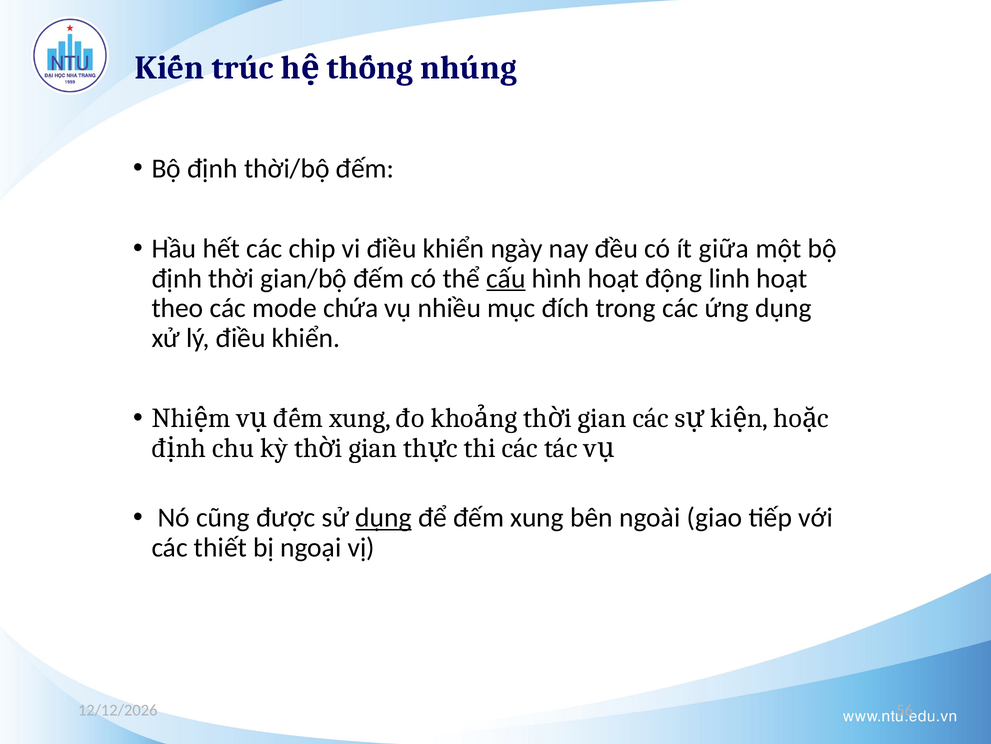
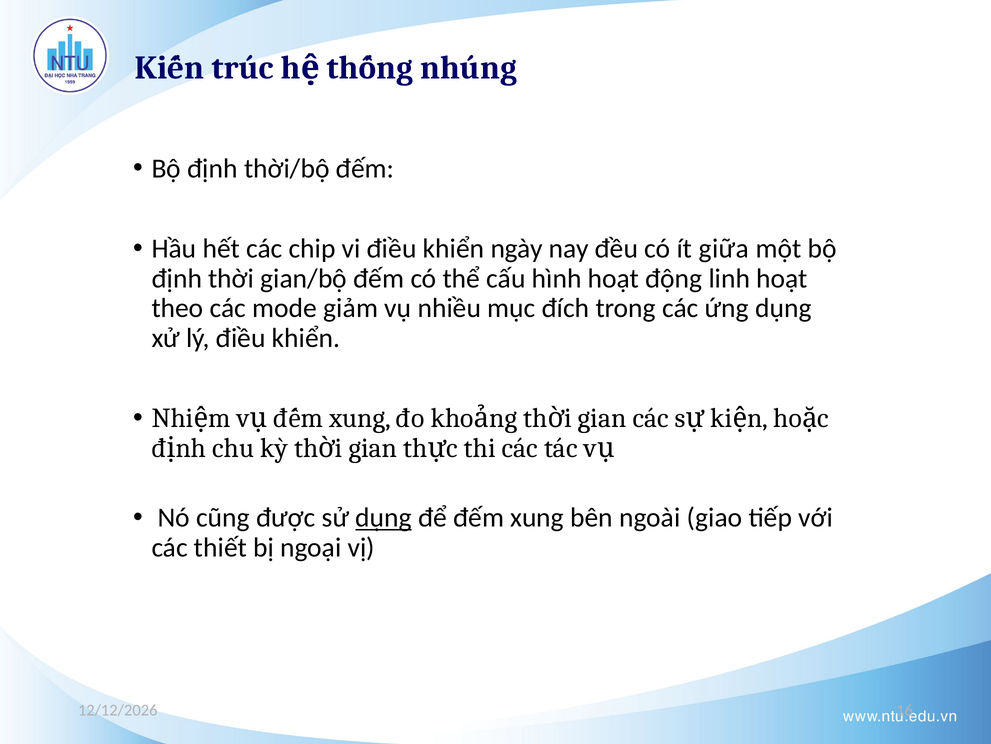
cấu underline: present -> none
chứa: chứa -> giảm
56: 56 -> 16
